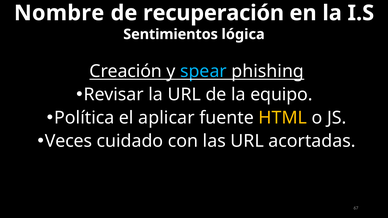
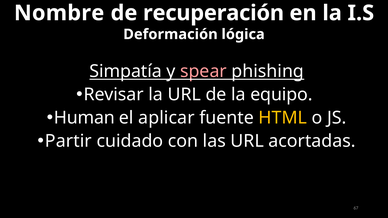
Sentimientos: Sentimientos -> Deformación
Creación: Creación -> Simpatía
spear colour: light blue -> pink
Política: Política -> Human
Veces: Veces -> Partir
